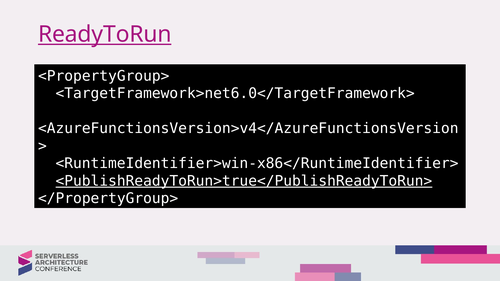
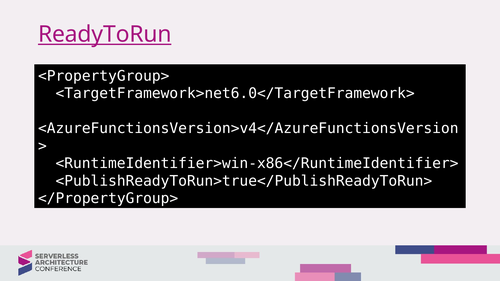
<PublishReadyToRun>true</PublishReadyToRun> underline: present -> none
